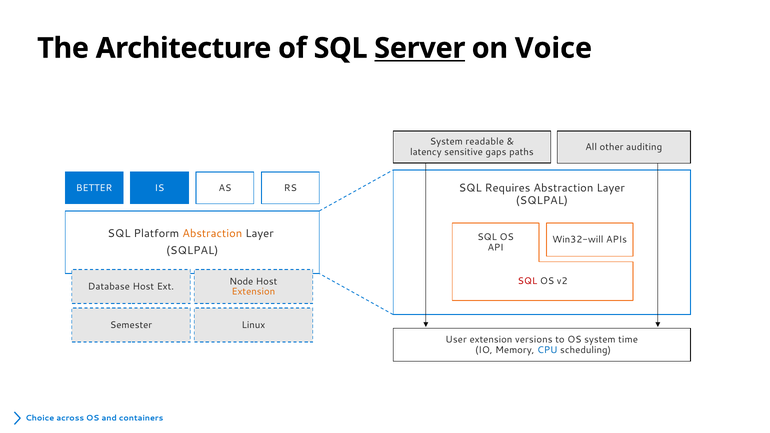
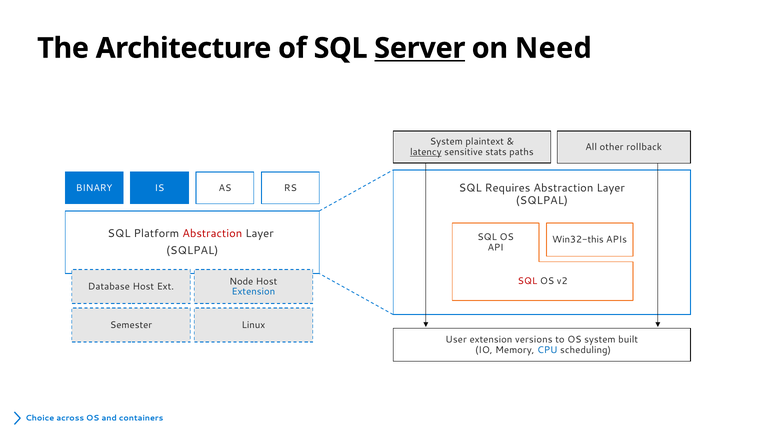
Voice: Voice -> Need
readable: readable -> plaintext
auditing: auditing -> rollback
latency underline: none -> present
gaps: gaps -> stats
BETTER: BETTER -> BINARY
Abstraction at (212, 234) colour: orange -> red
Win32-will: Win32-will -> Win32-this
Extension at (253, 292) colour: orange -> blue
time: time -> built
